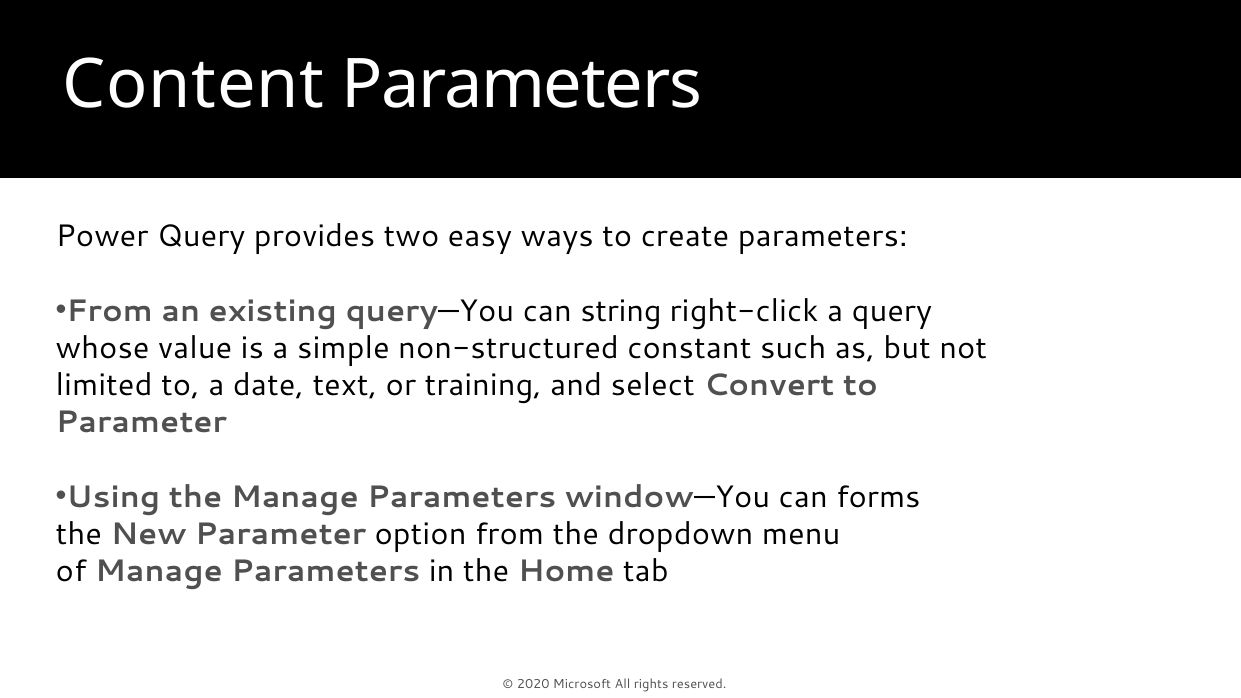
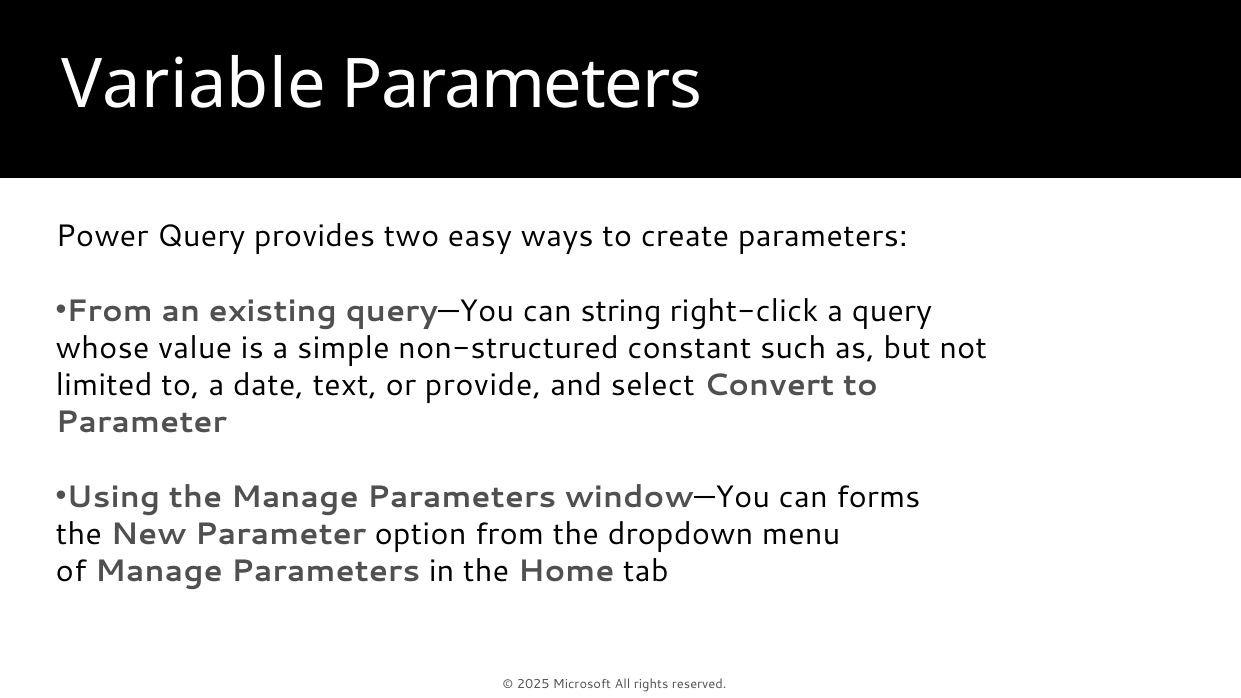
Content: Content -> Variable
training: training -> provide
2020: 2020 -> 2025
